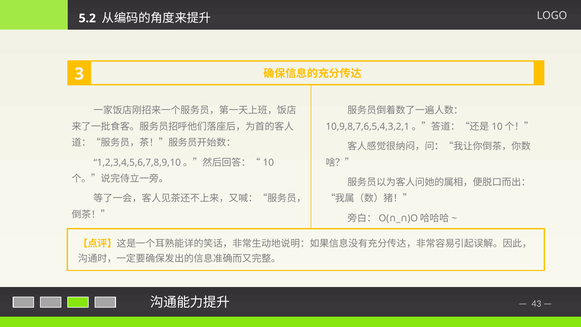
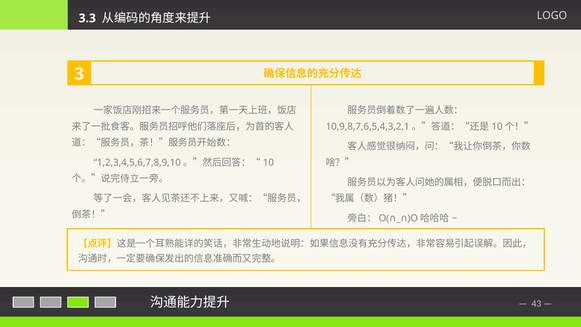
5.2: 5.2 -> 3.3
